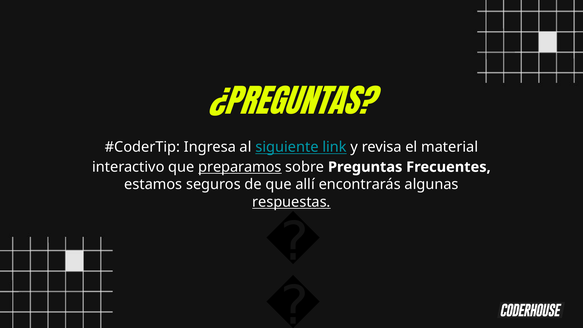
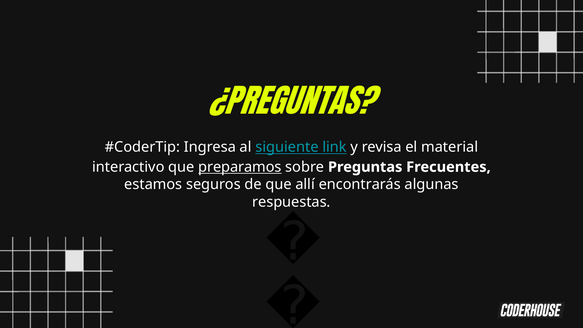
respuestas underline: present -> none
